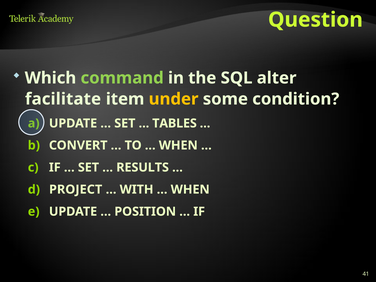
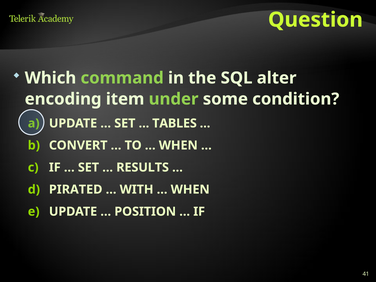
facilitate: facilitate -> encoding
under colour: yellow -> light green
PROJECT: PROJECT -> PIRATED
